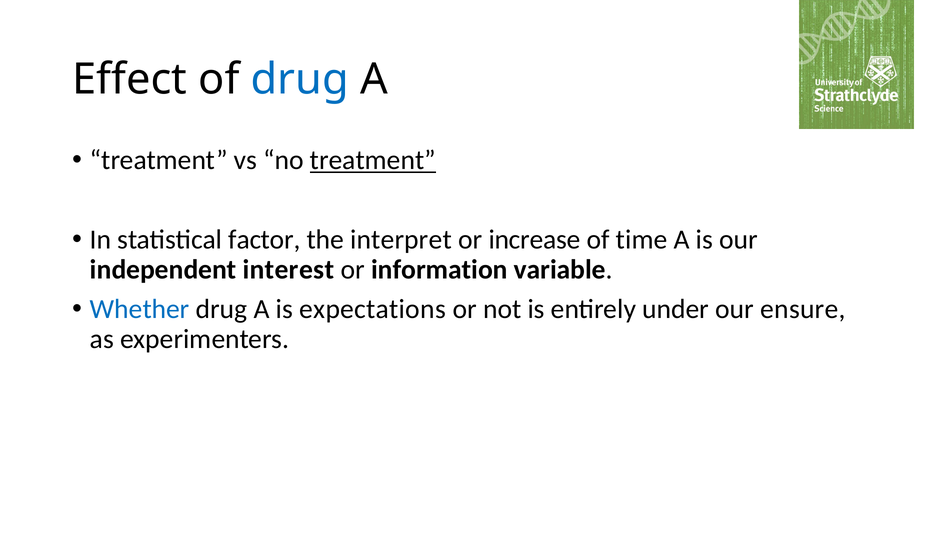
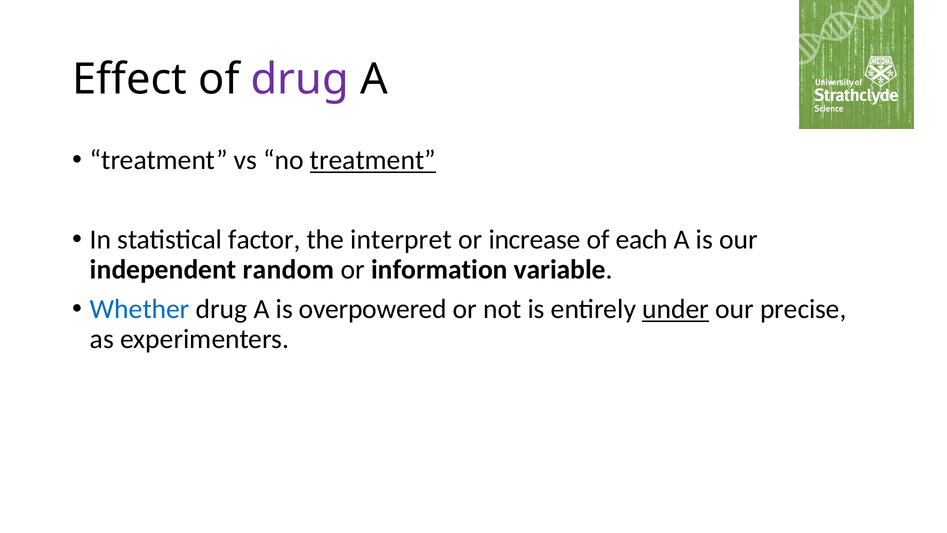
drug at (300, 80) colour: blue -> purple
time: time -> each
interest: interest -> random
expectations: expectations -> overpowered
under underline: none -> present
ensure: ensure -> precise
